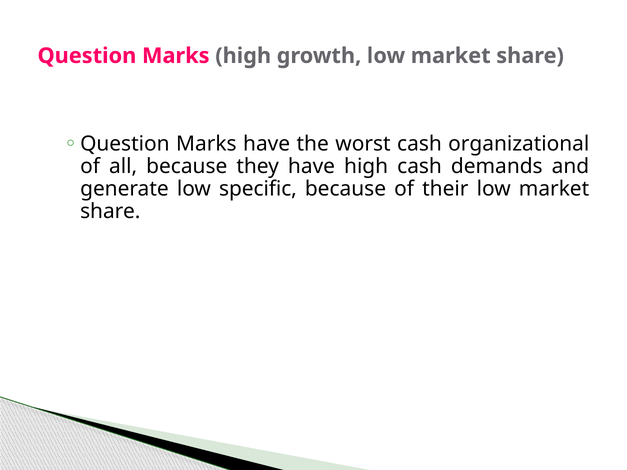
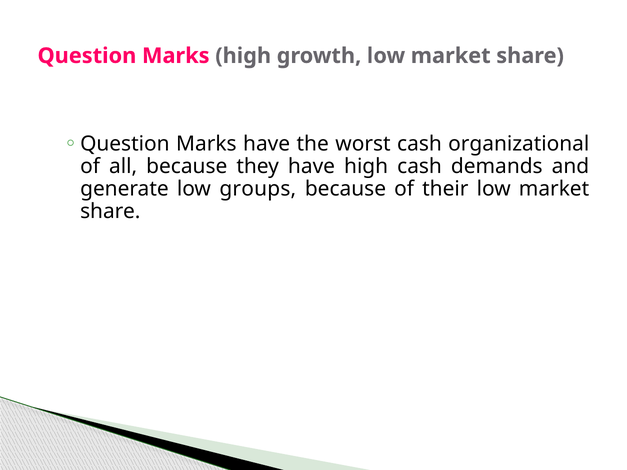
specific: specific -> groups
